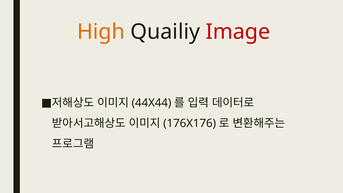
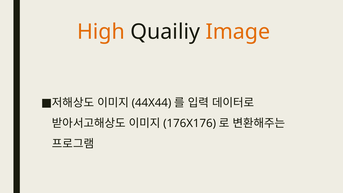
Image colour: red -> orange
